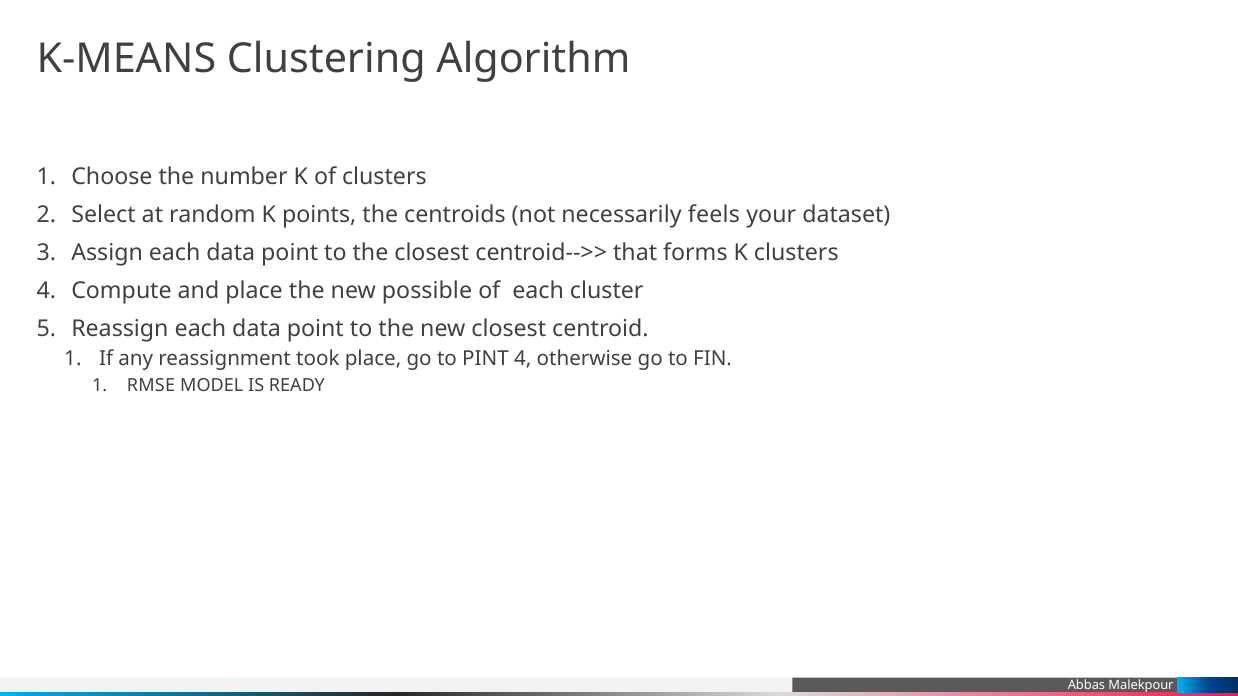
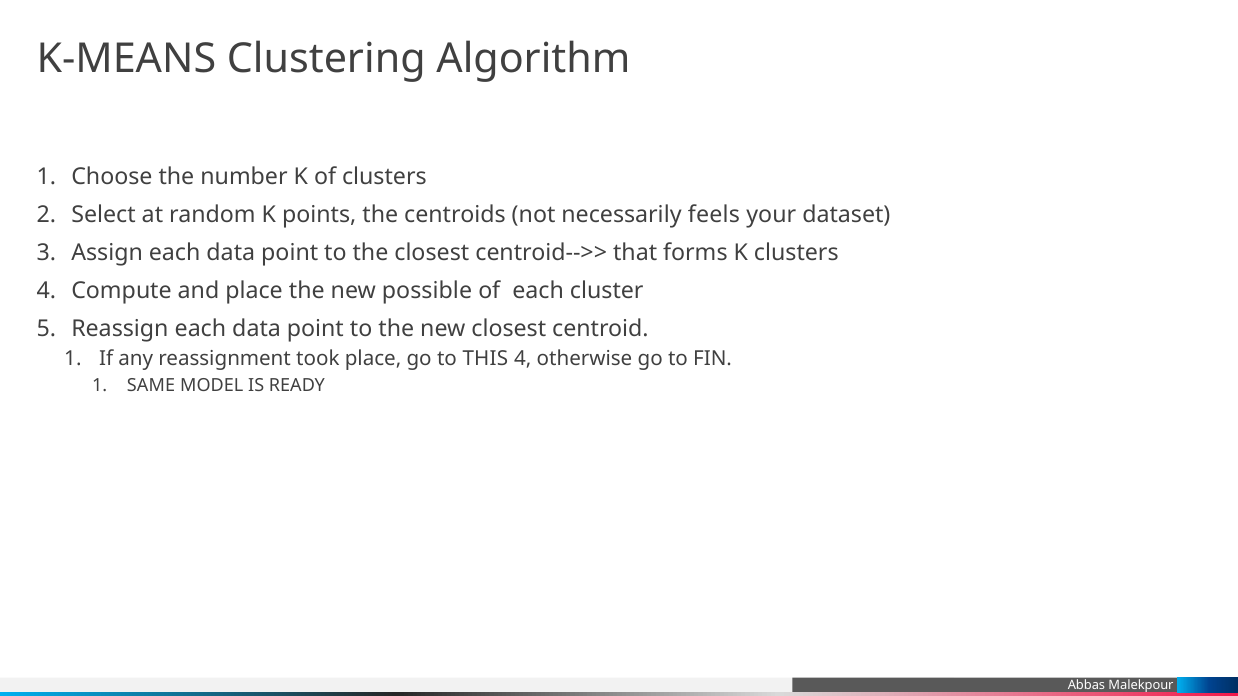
PINT: PINT -> THIS
RMSE: RMSE -> SAME
